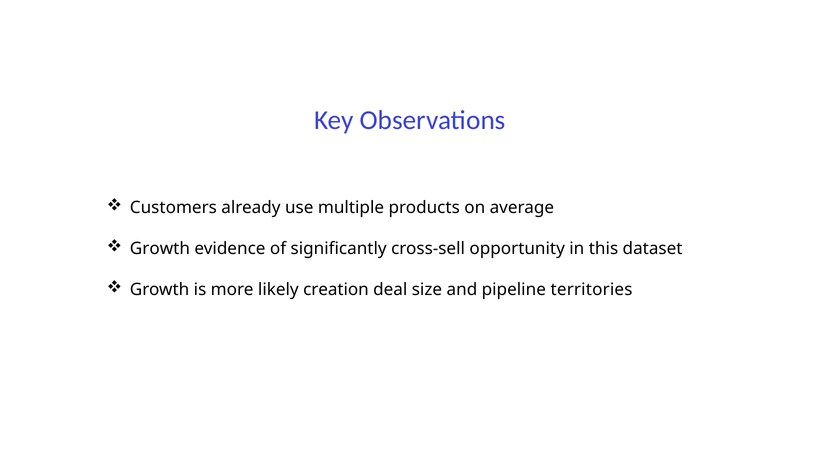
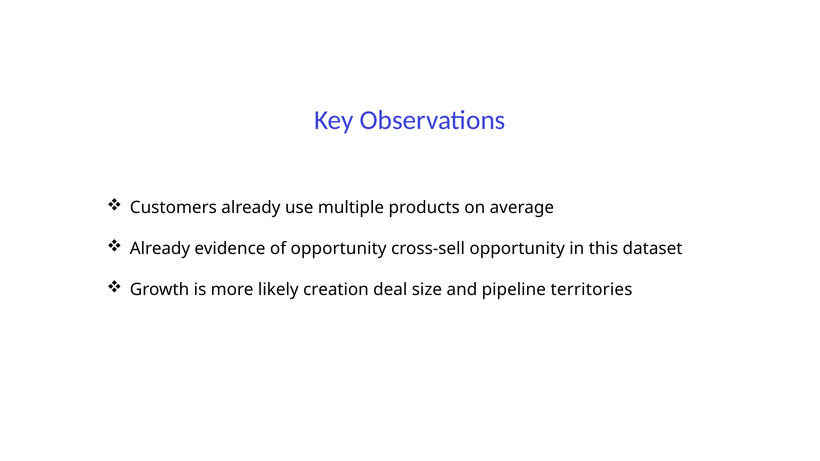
Growth at (160, 249): Growth -> Already
of significantly: significantly -> opportunity
